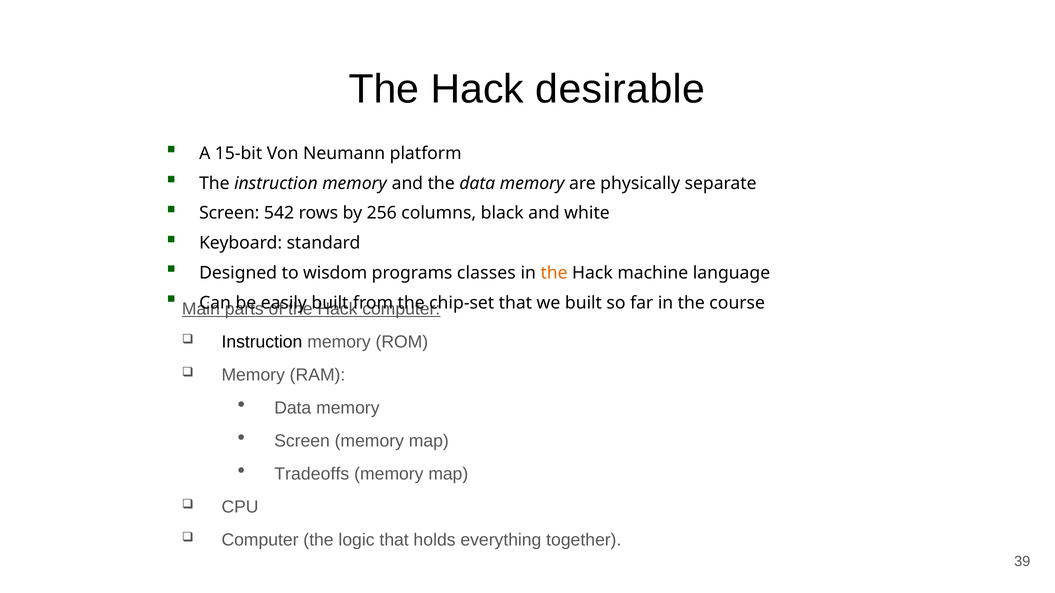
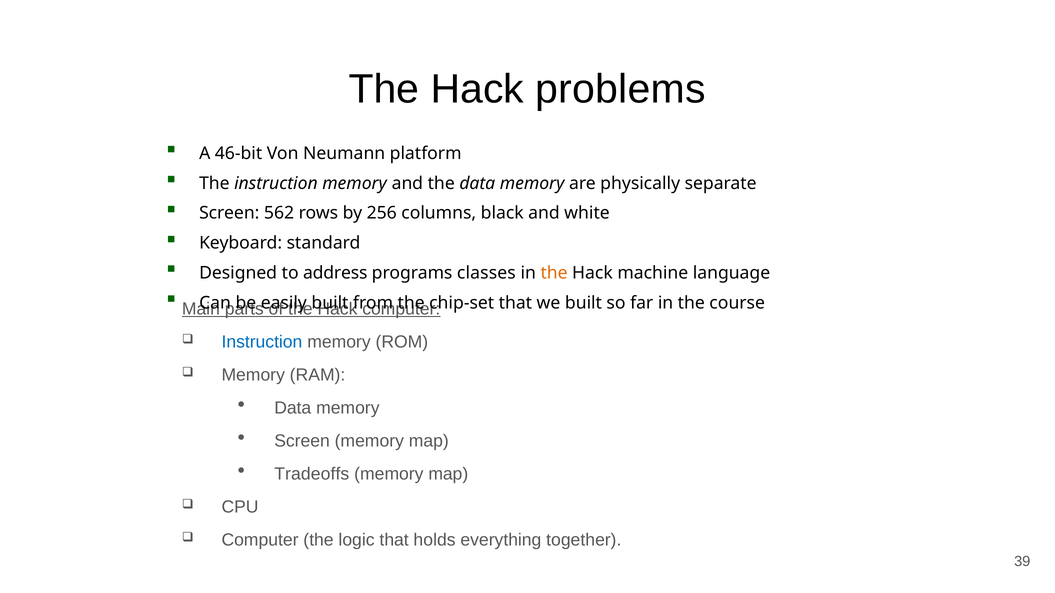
desirable: desirable -> problems
15-bit: 15-bit -> 46-bit
542: 542 -> 562
wisdom: wisdom -> address
Instruction at (262, 342) colour: black -> blue
